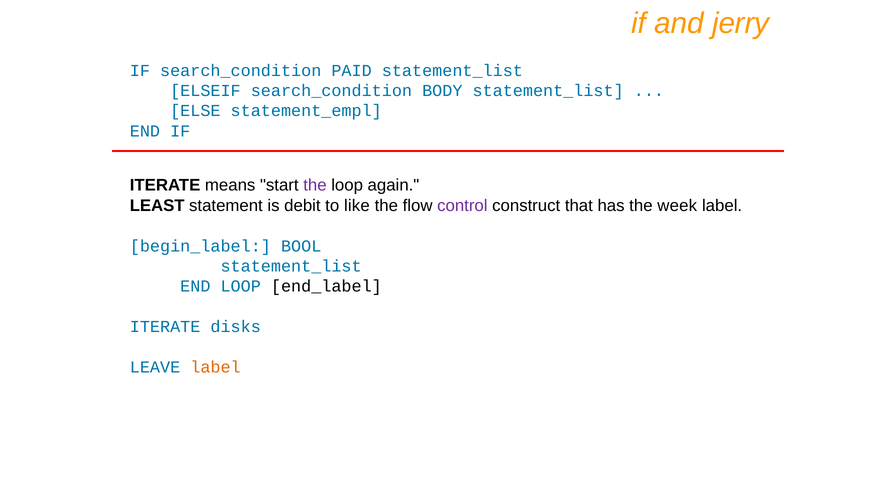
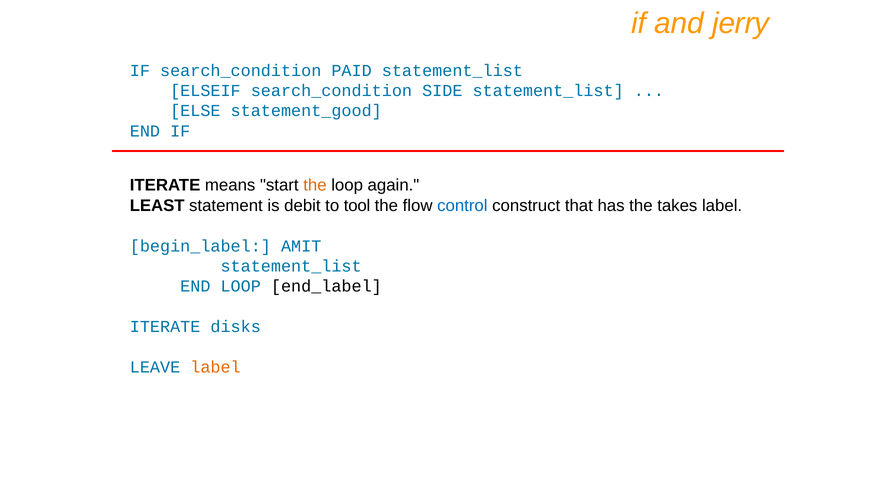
BODY: BODY -> SIDE
statement_empl: statement_empl -> statement_good
the at (315, 185) colour: purple -> orange
like: like -> tool
control colour: purple -> blue
week: week -> takes
BOOL: BOOL -> AMIT
